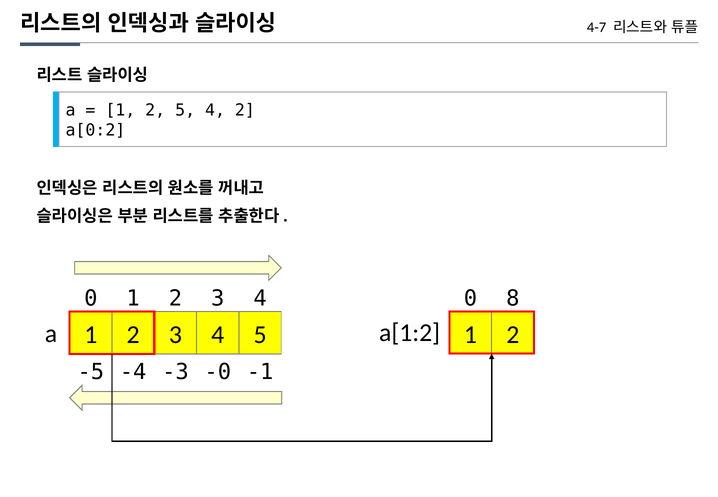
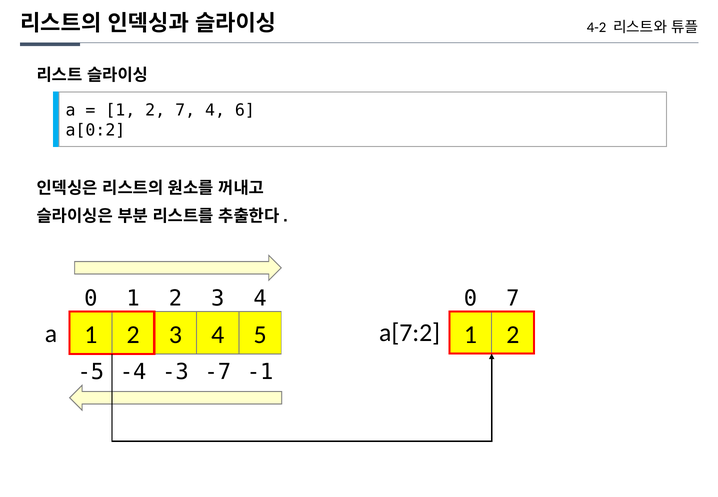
4-7: 4-7 -> 4-2
2 5: 5 -> 7
4 2: 2 -> 6
0 8: 8 -> 7
a[1:2: a[1:2 -> a[7:2
-0: -0 -> -7
